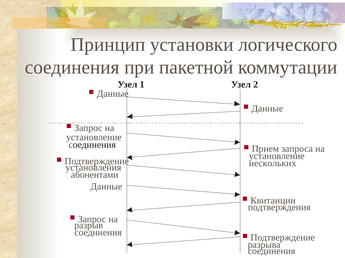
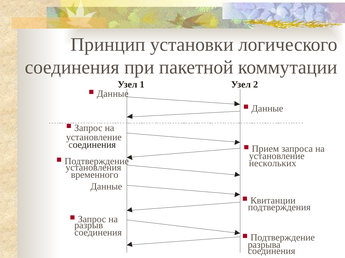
абонентами: абонентами -> временного
